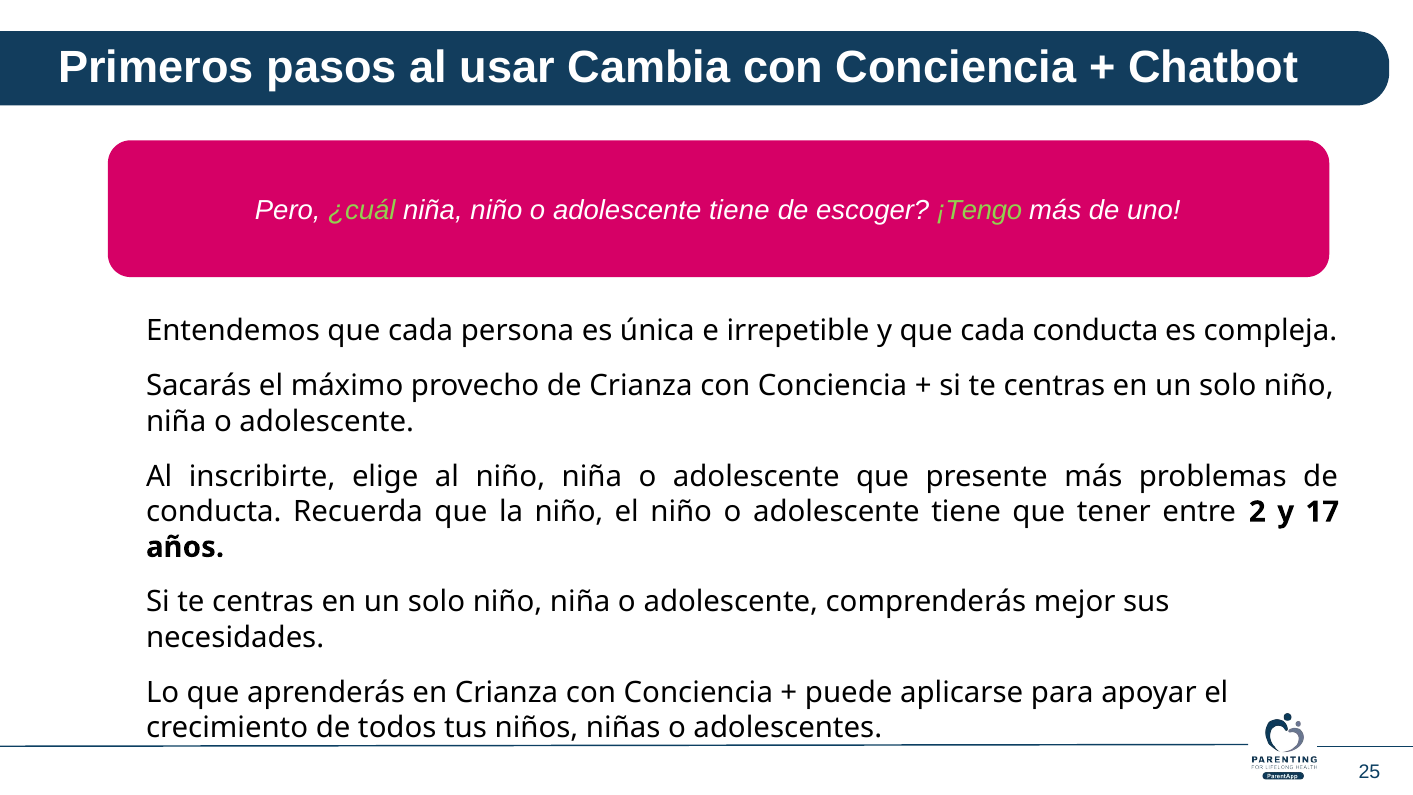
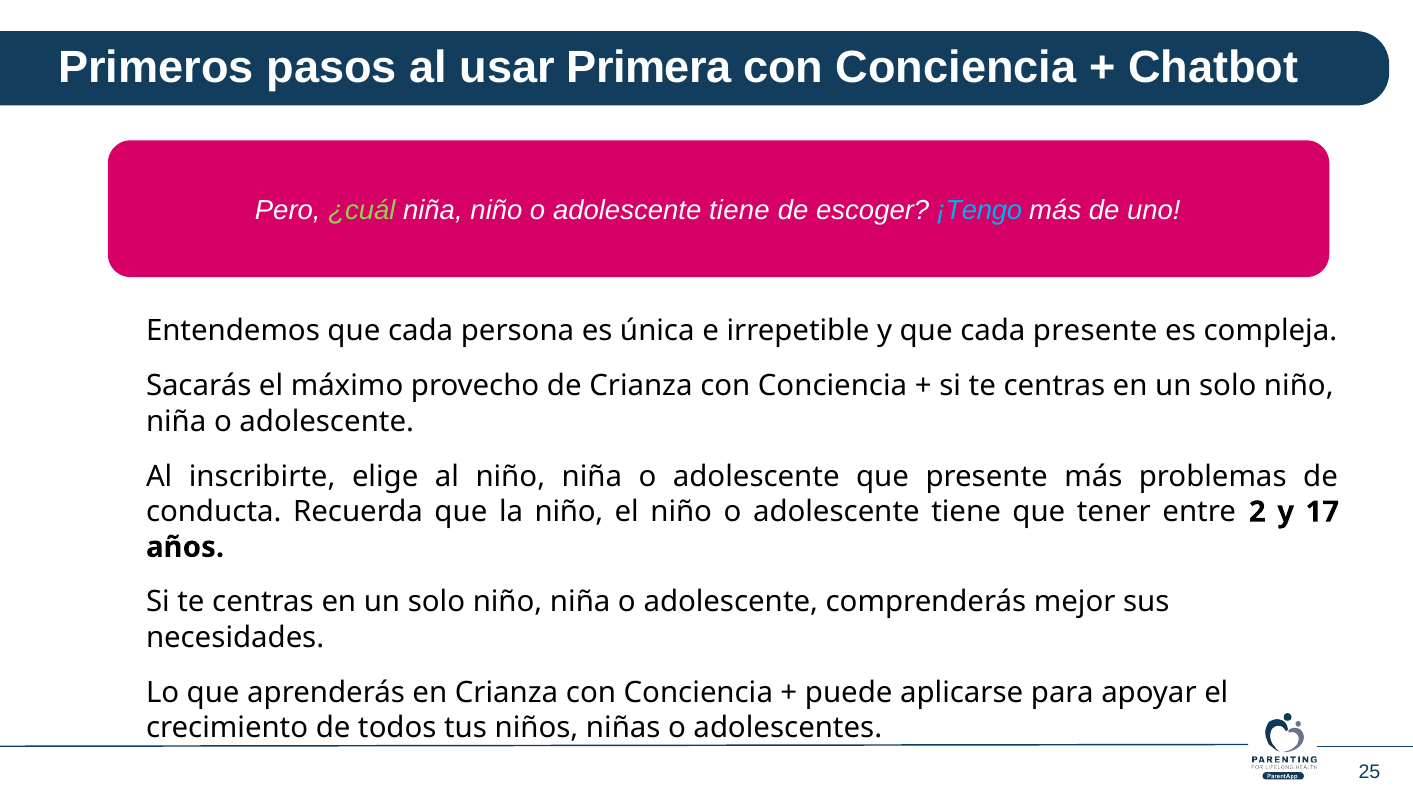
Cambia: Cambia -> Primera
¡Tengo colour: light green -> light blue
cada conducta: conducta -> presente
